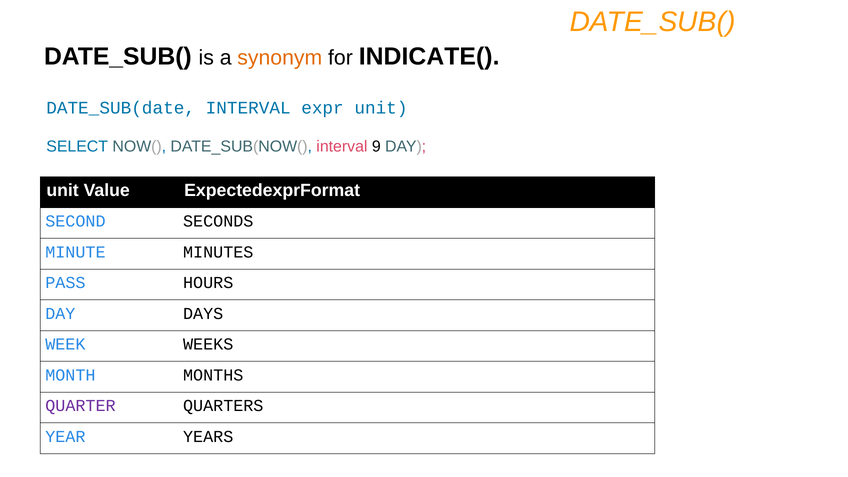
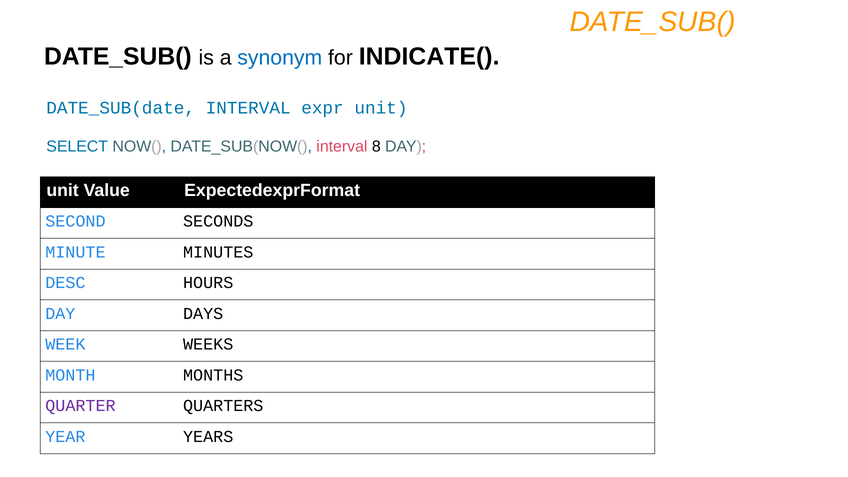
synonym colour: orange -> blue
9: 9 -> 8
PASS: PASS -> DESC
